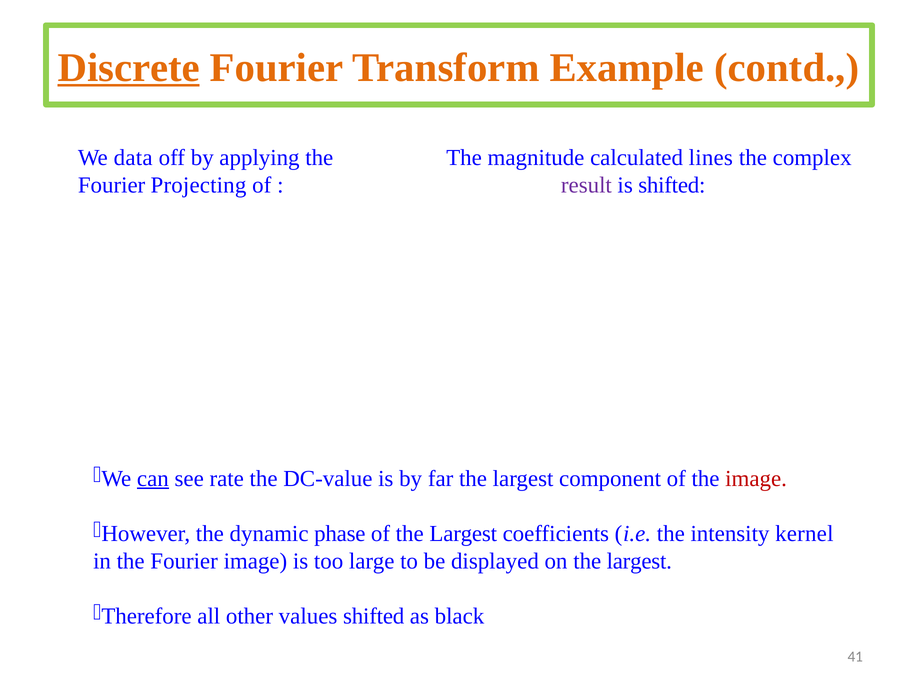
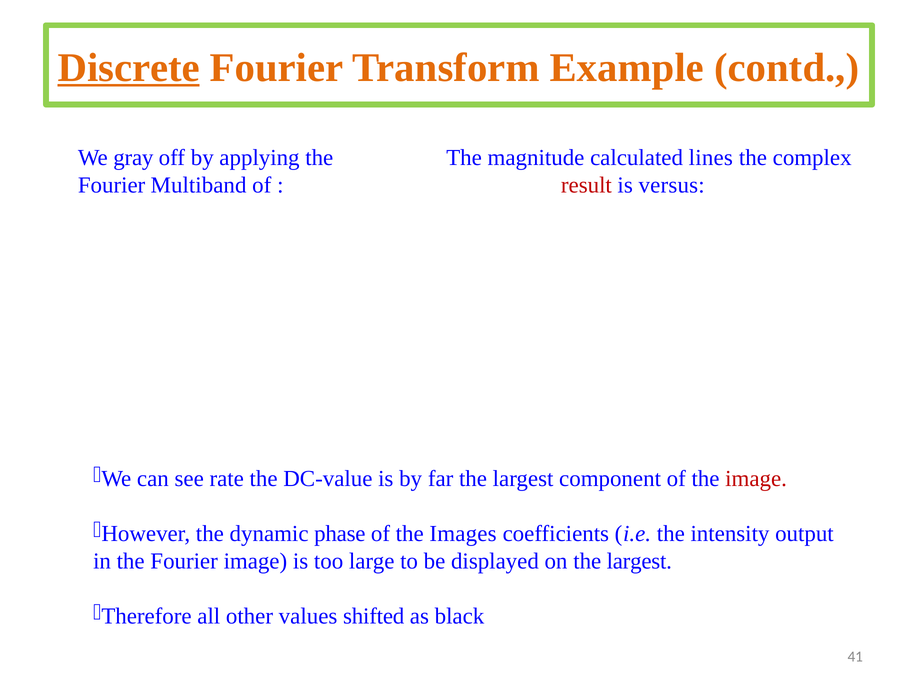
data: data -> gray
Projecting: Projecting -> Multiband
result colour: purple -> red
is shifted: shifted -> versus
can underline: present -> none
of the Largest: Largest -> Images
kernel: kernel -> output
